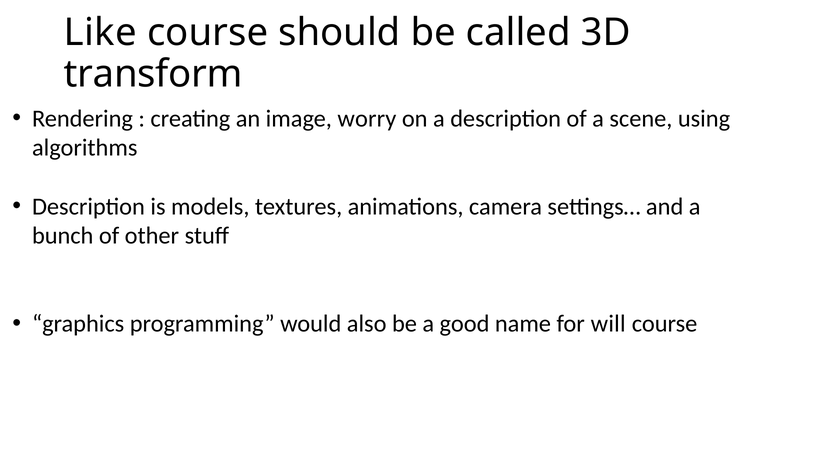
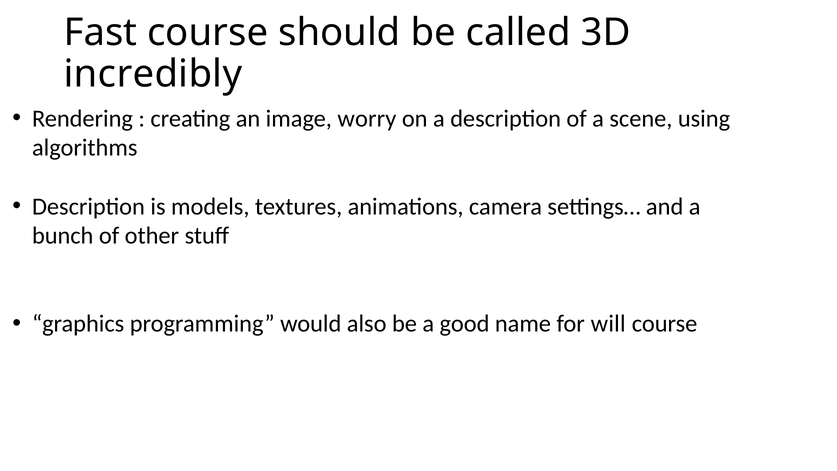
Like: Like -> Fast
transform: transform -> incredibly
